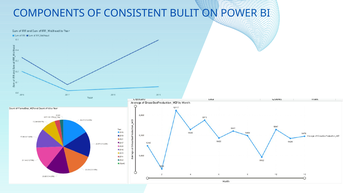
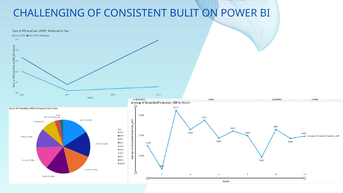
COMPONENTS: COMPONENTS -> CHALLENGING
